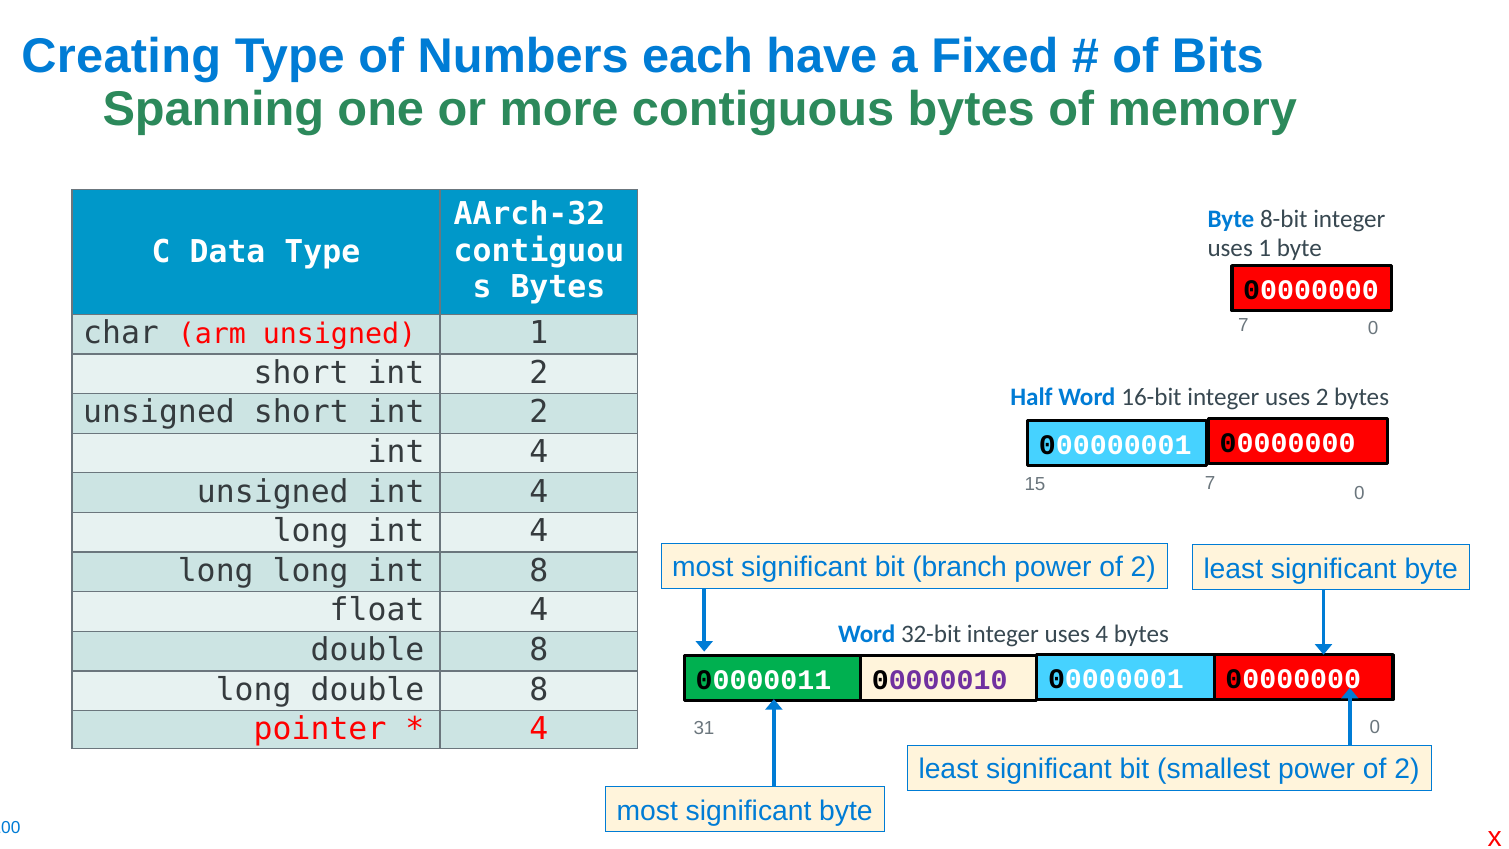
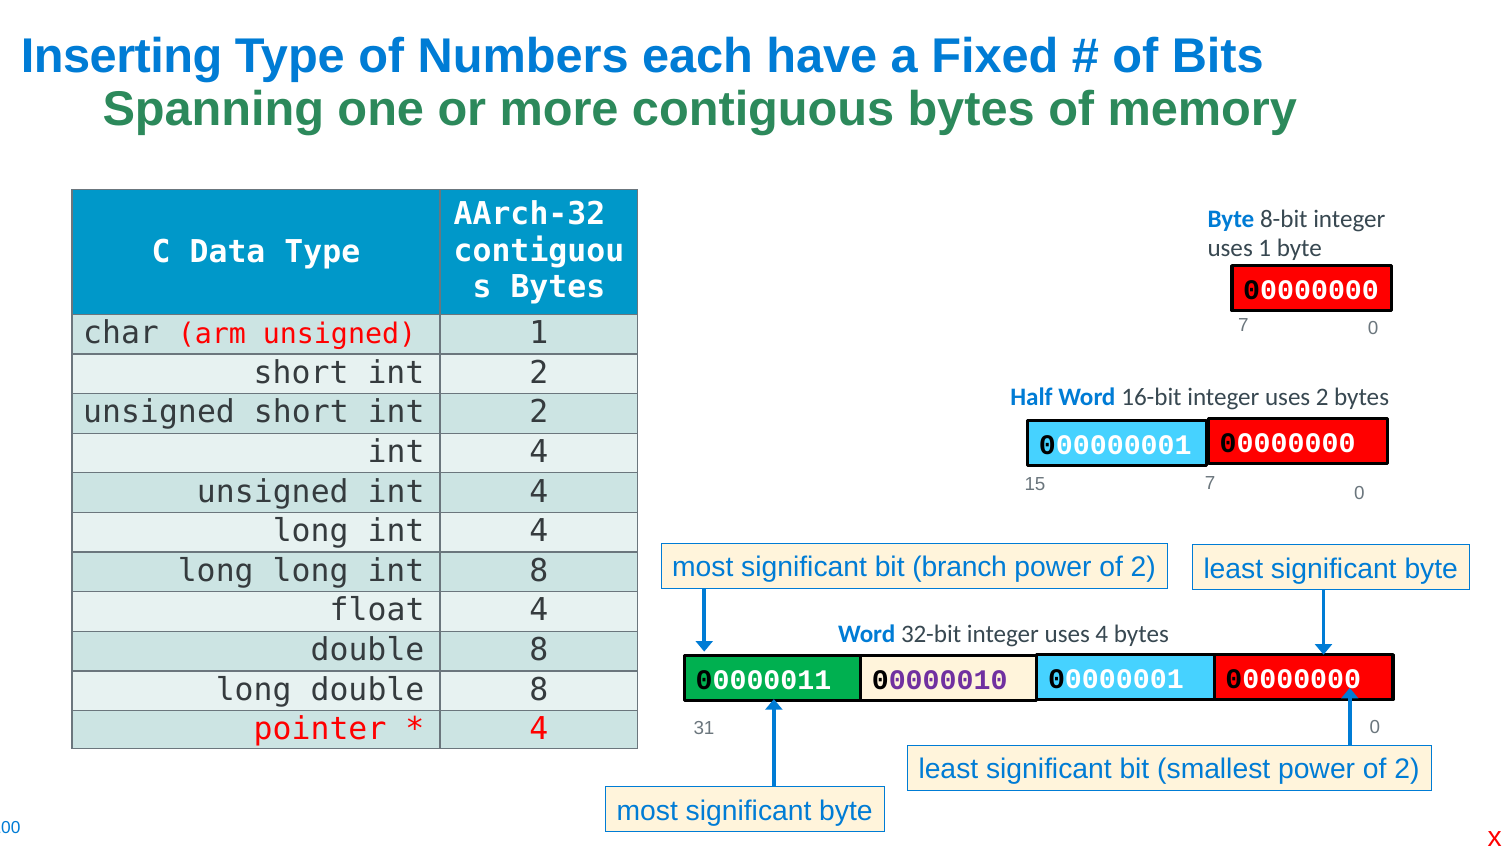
Creating: Creating -> Inserting
